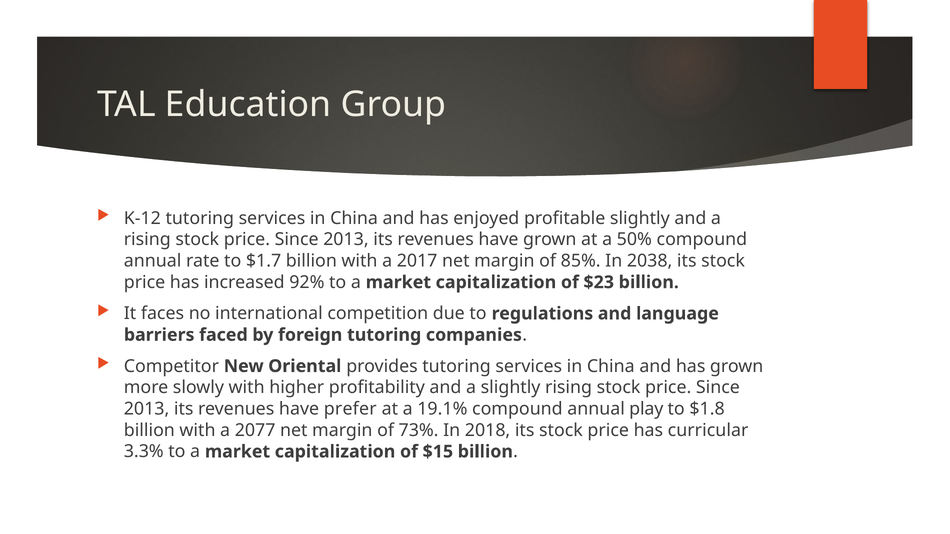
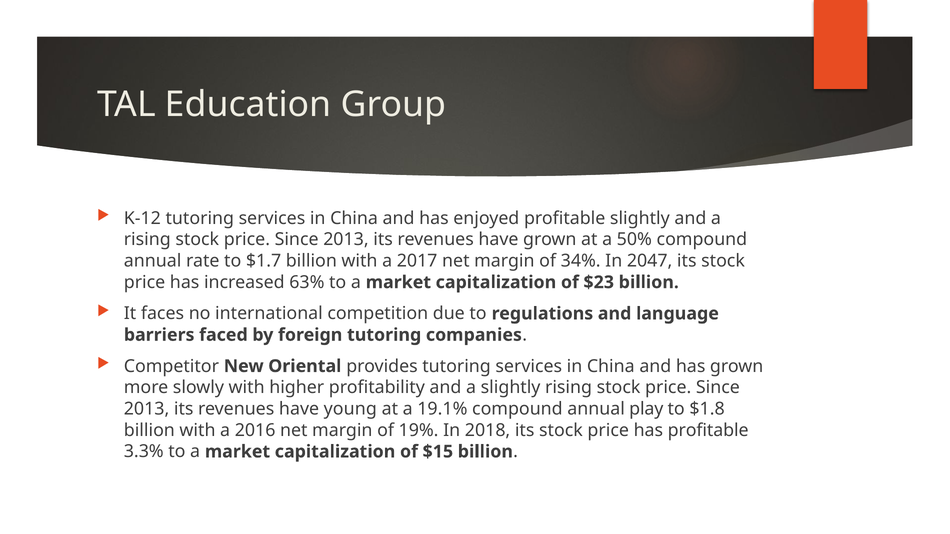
85%: 85% -> 34%
2038: 2038 -> 2047
92%: 92% -> 63%
prefer: prefer -> young
2077: 2077 -> 2016
73%: 73% -> 19%
has curricular: curricular -> profitable
